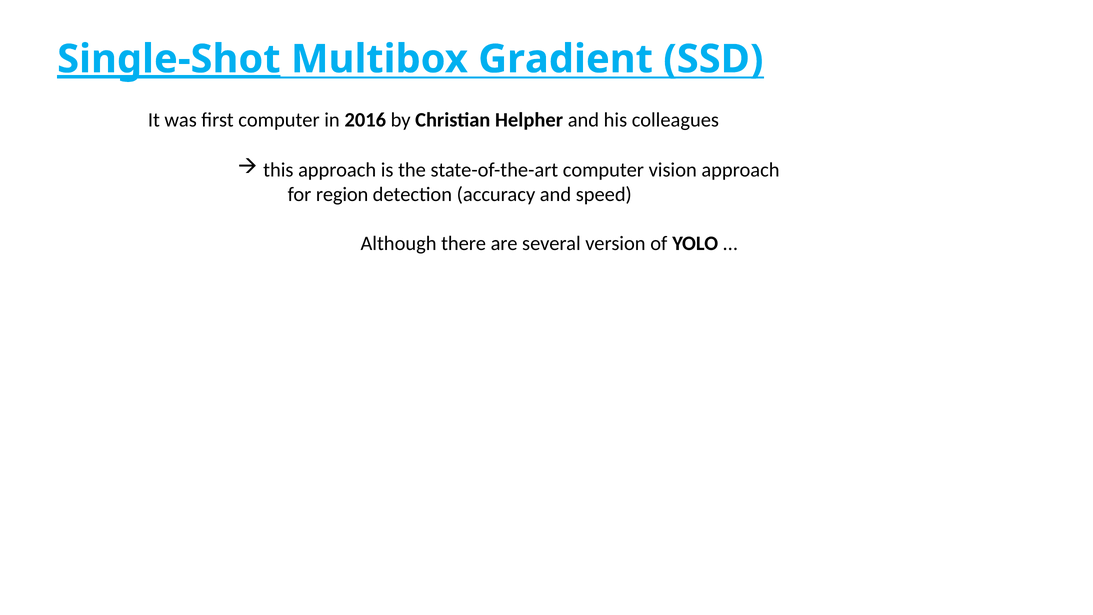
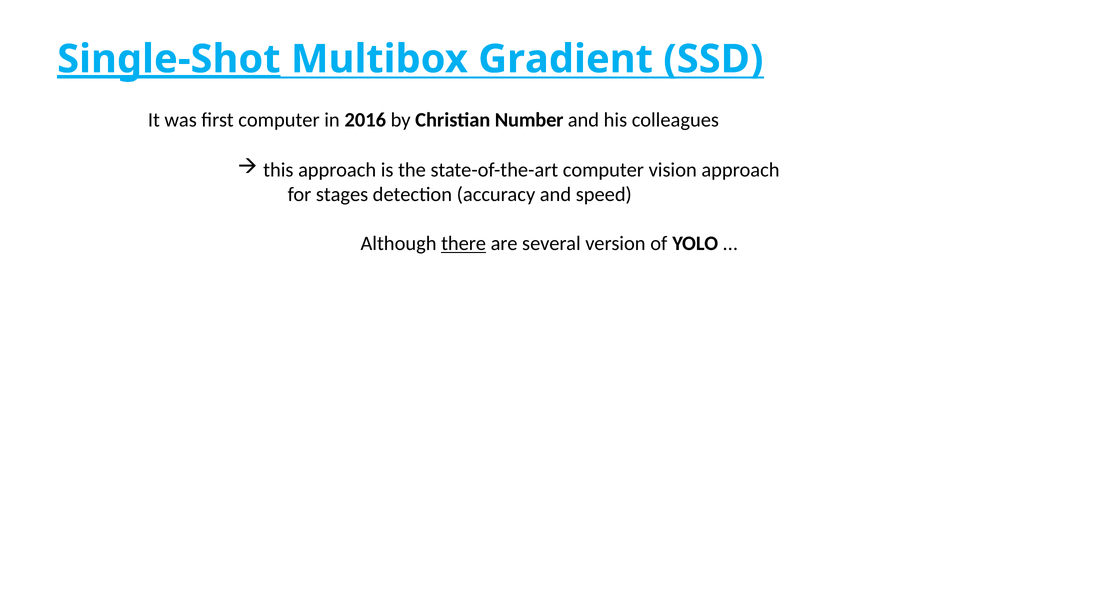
Helpher: Helpher -> Number
region: region -> stages
there underline: none -> present
